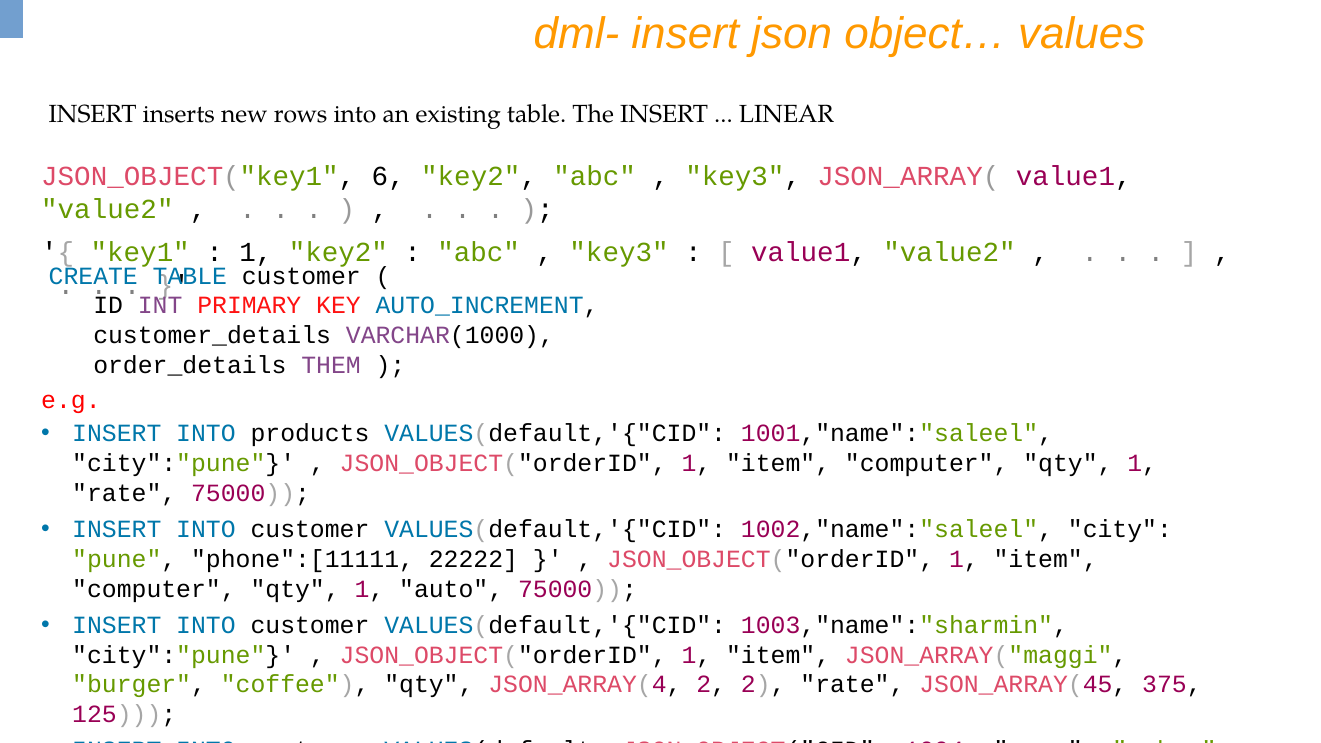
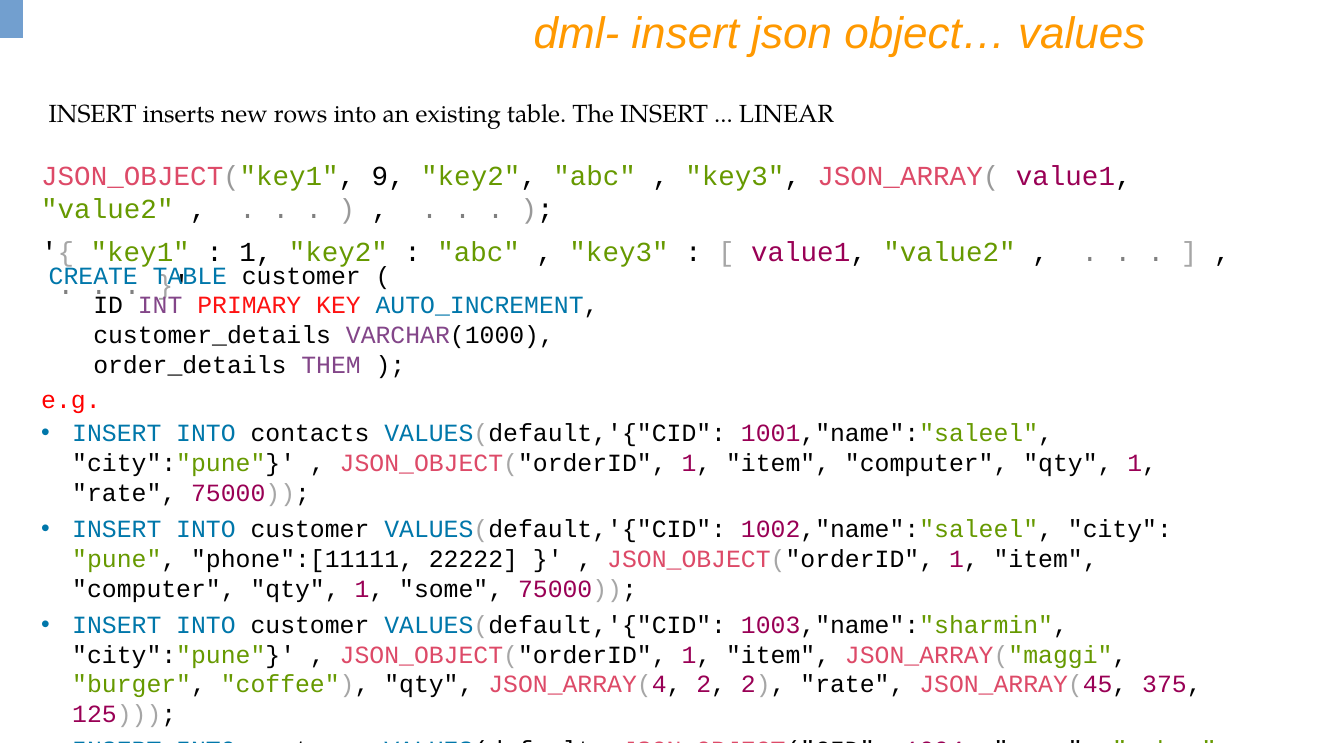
6: 6 -> 9
products: products -> contacts
auto: auto -> some
